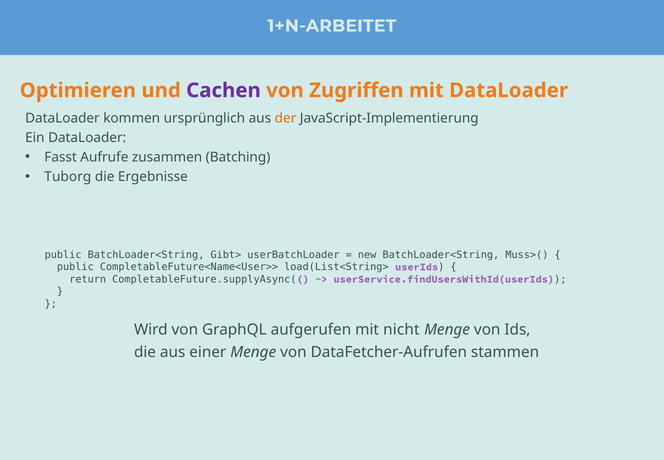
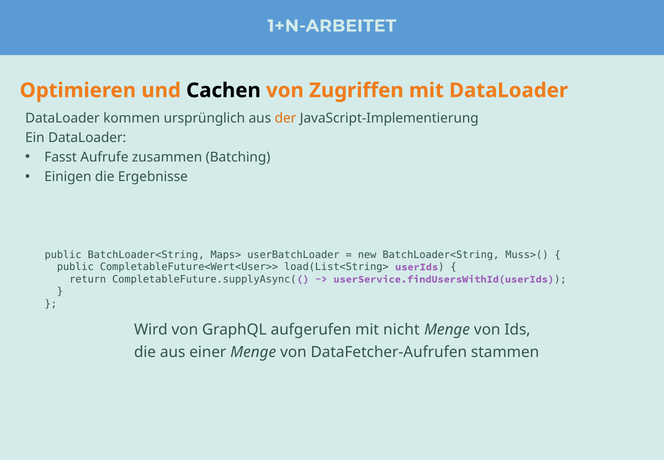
Cachen colour: purple -> black
Tuborg: Tuborg -> Einigen
Gibt>: Gibt> -> Maps>
CompletableFuture<Name<User>>: CompletableFuture<Name<User>> -> CompletableFuture<Wert<User>>
